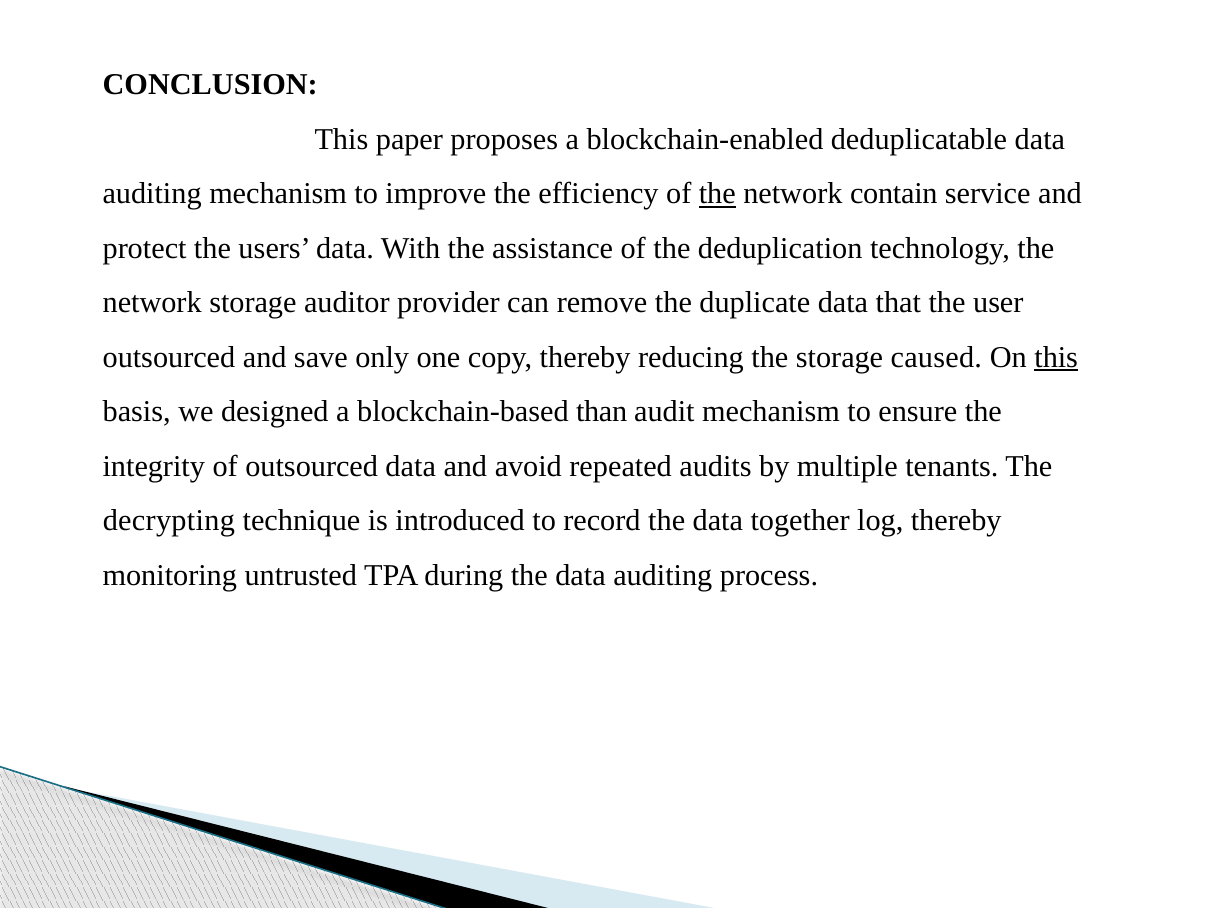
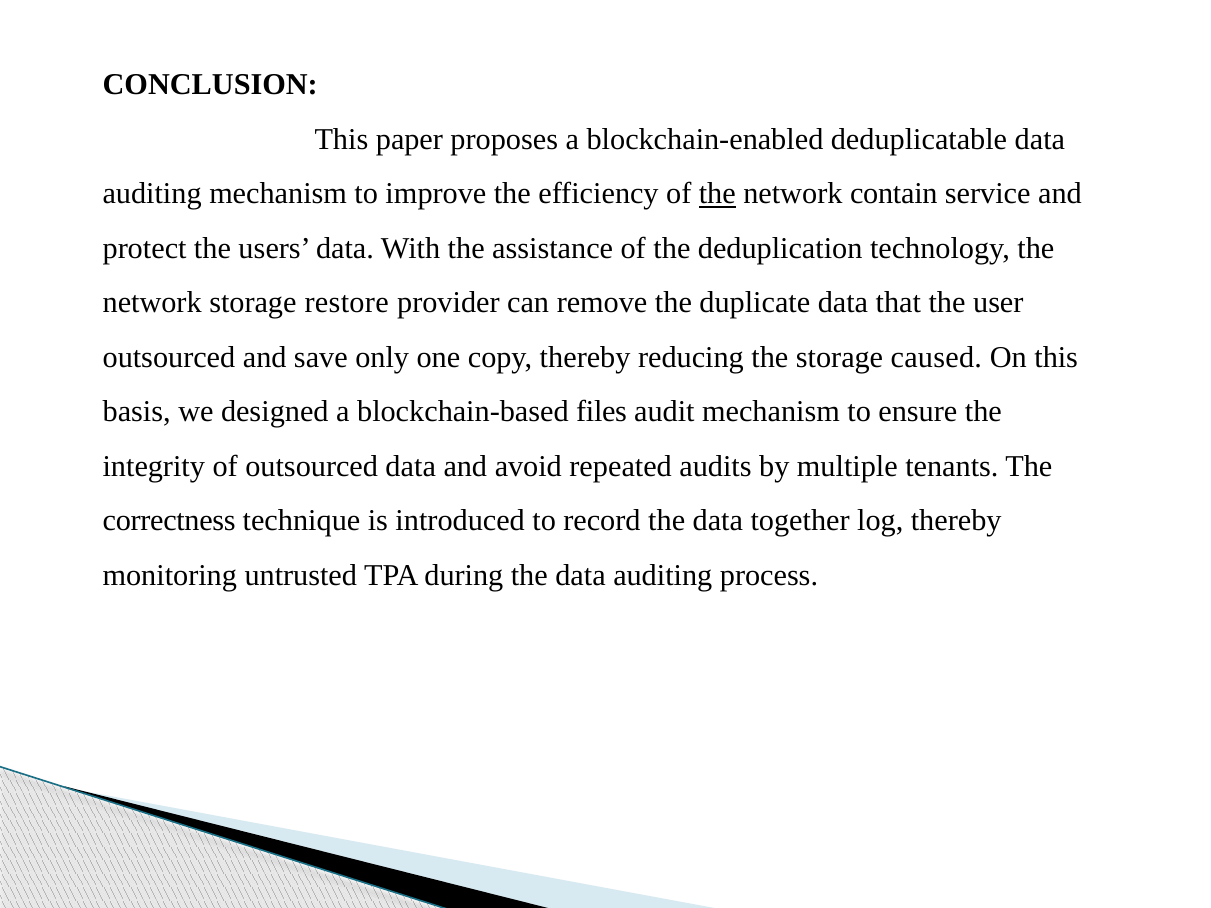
auditor: auditor -> restore
this at (1056, 357) underline: present -> none
than: than -> files
decrypting: decrypting -> correctness
